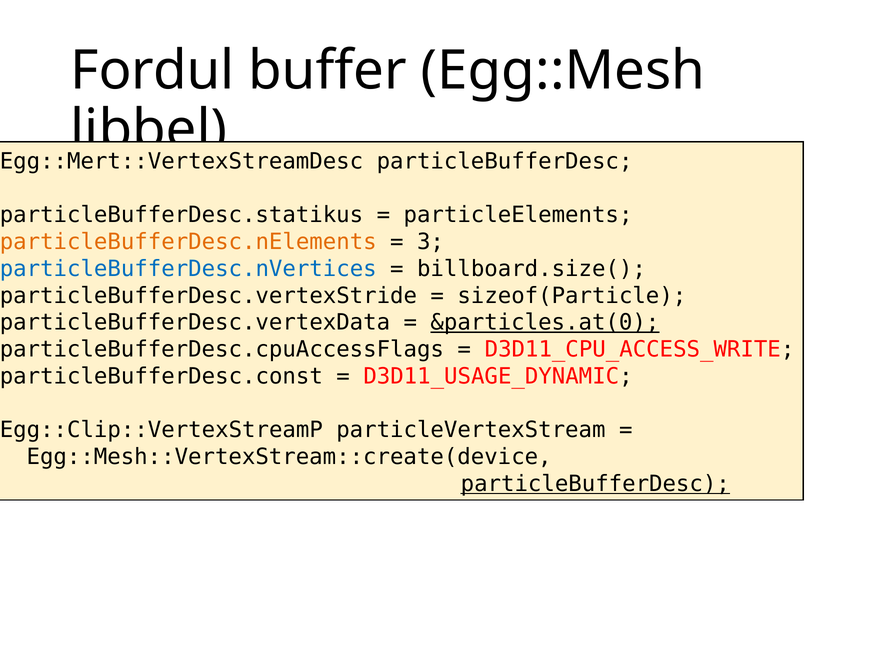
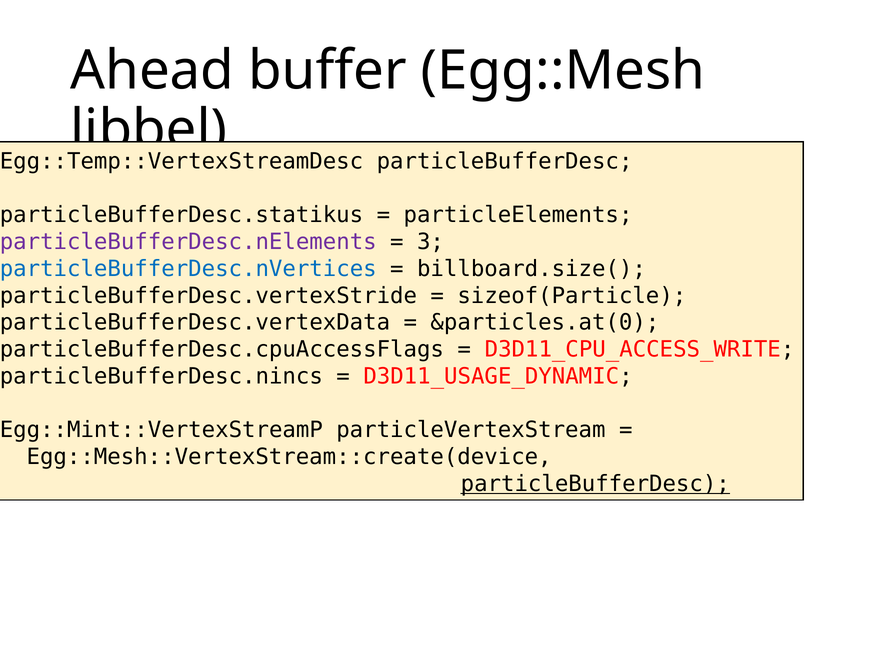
Fordul: Fordul -> Ahead
Egg::Mert::VertexStreamDesc: Egg::Mert::VertexStreamDesc -> Egg::Temp::VertexStreamDesc
particleBufferDesc.nElements colour: orange -> purple
&particles.at(0 underline: present -> none
particleBufferDesc.const: particleBufferDesc.const -> particleBufferDesc.nincs
Egg::Clip::VertexStreamP: Egg::Clip::VertexStreamP -> Egg::Mint::VertexStreamP
